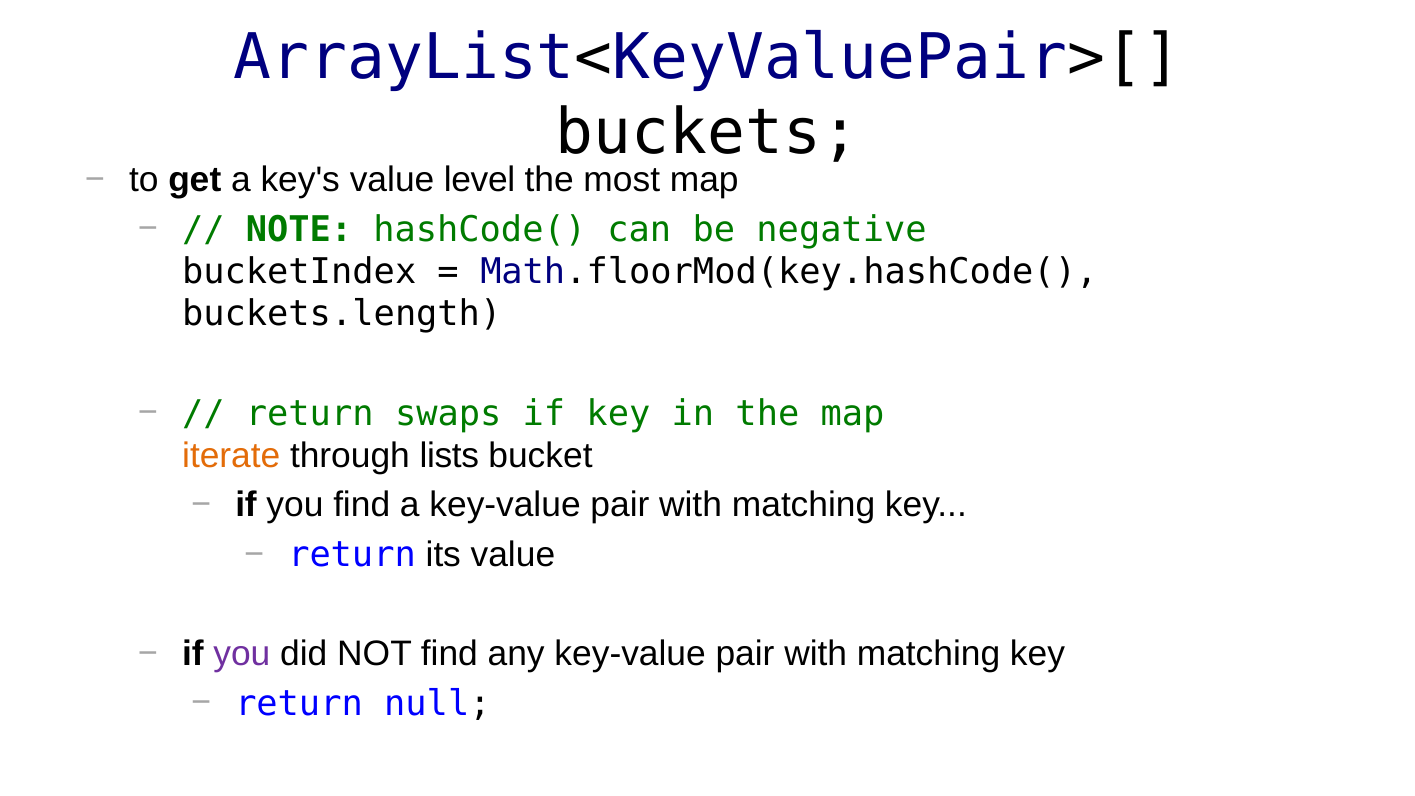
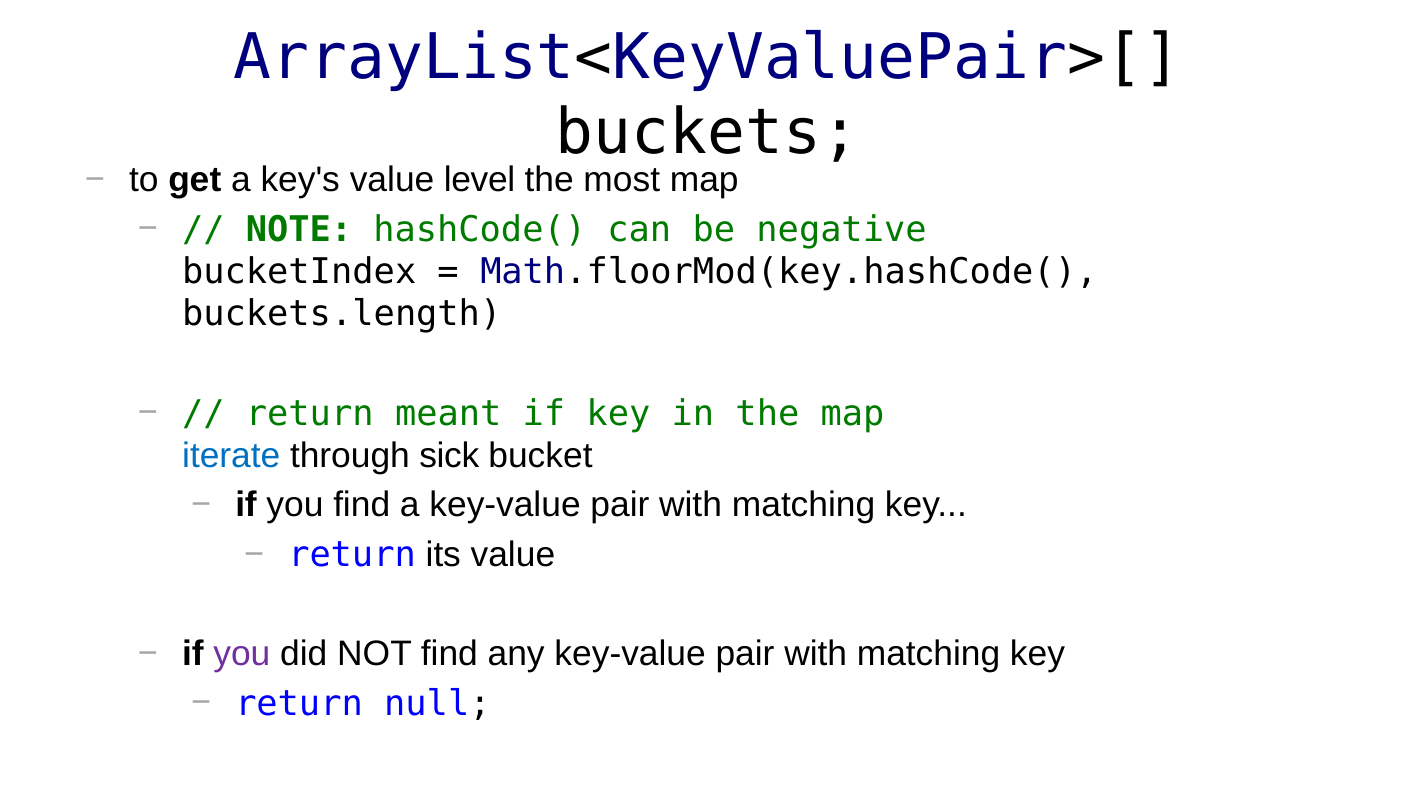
swaps: swaps -> meant
iterate colour: orange -> blue
lists: lists -> sick
